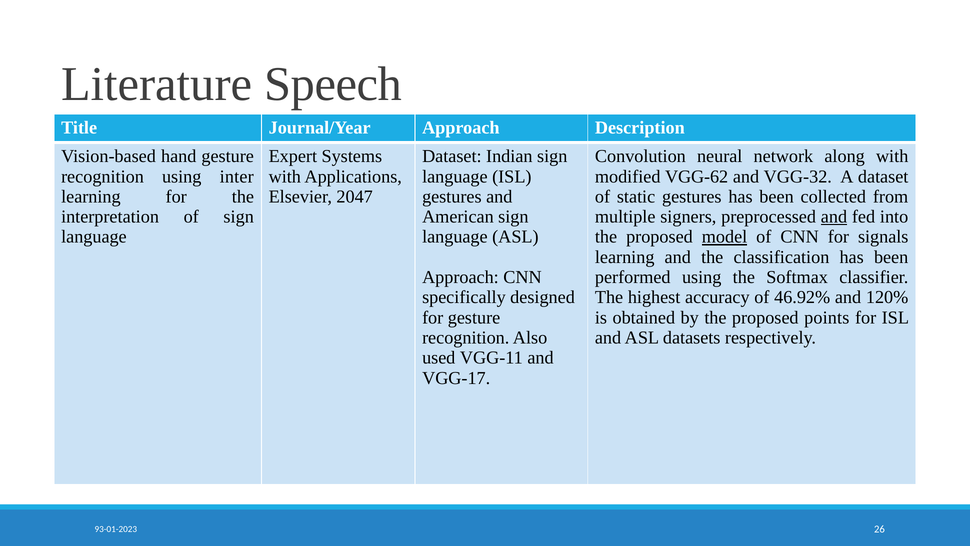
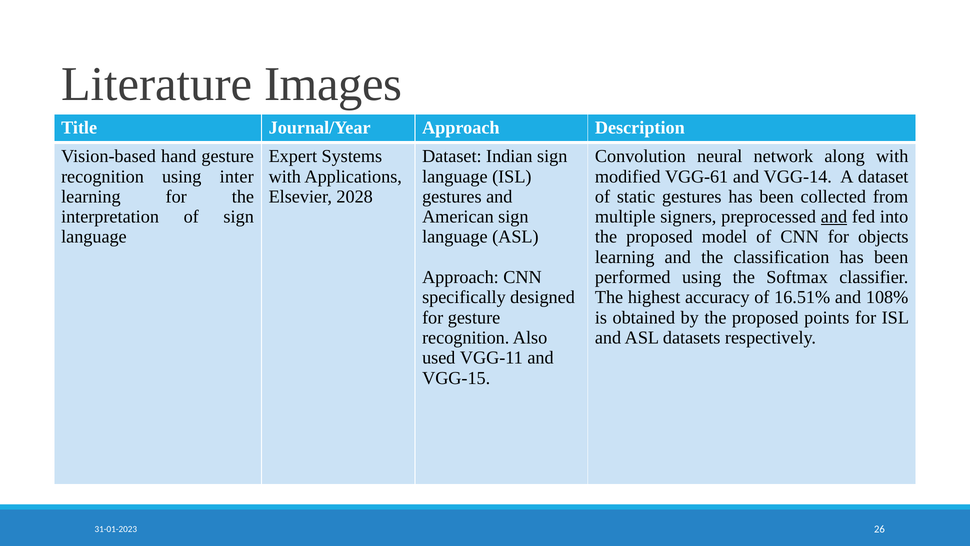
Speech: Speech -> Images
VGG-62: VGG-62 -> VGG-61
VGG-32: VGG-32 -> VGG-14
2047: 2047 -> 2028
model underline: present -> none
signals: signals -> objects
46.92%: 46.92% -> 16.51%
120%: 120% -> 108%
VGG-17: VGG-17 -> VGG-15
93-01-2023: 93-01-2023 -> 31-01-2023
